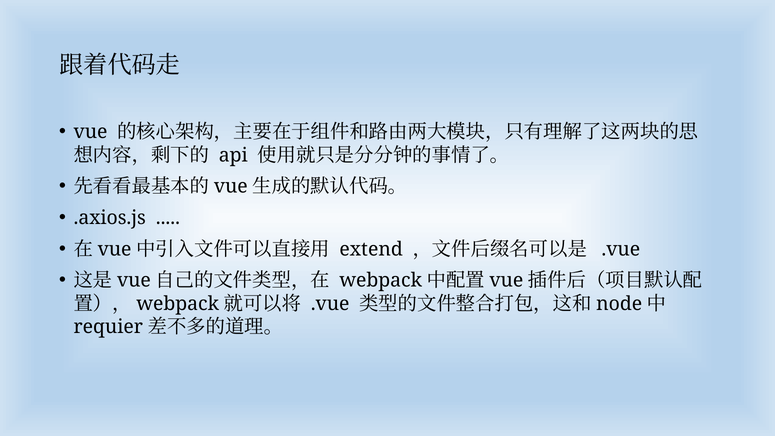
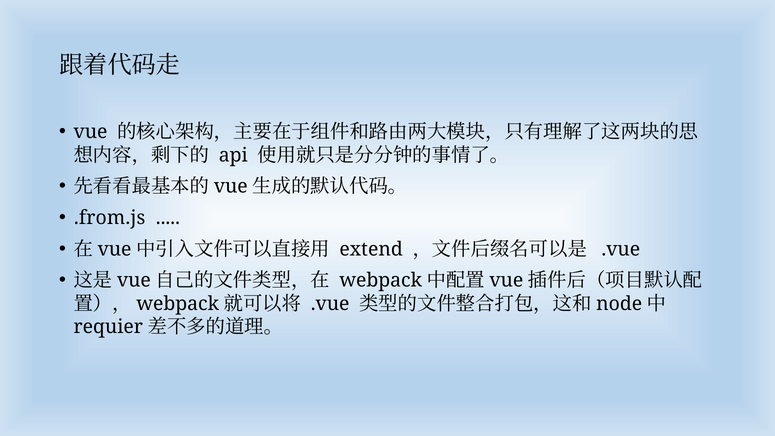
.axios.js: .axios.js -> .from.js
